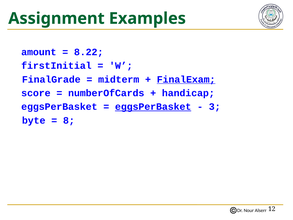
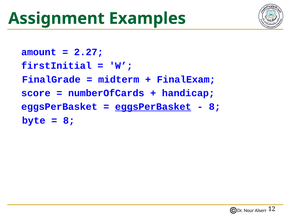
8.22: 8.22 -> 2.27
FinalExam underline: present -> none
3 at (215, 107): 3 -> 8
